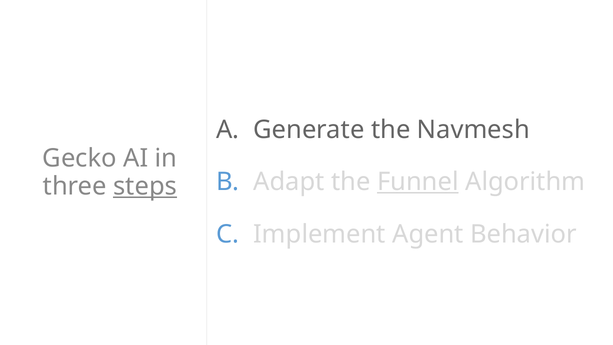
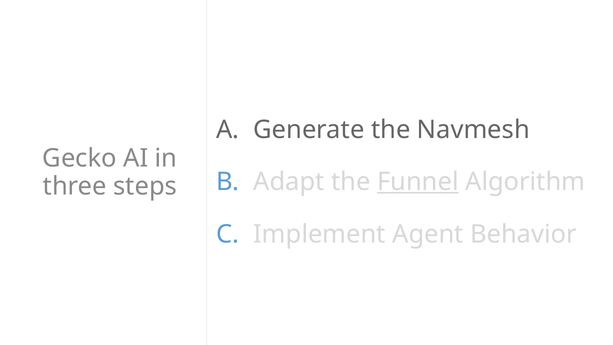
steps underline: present -> none
